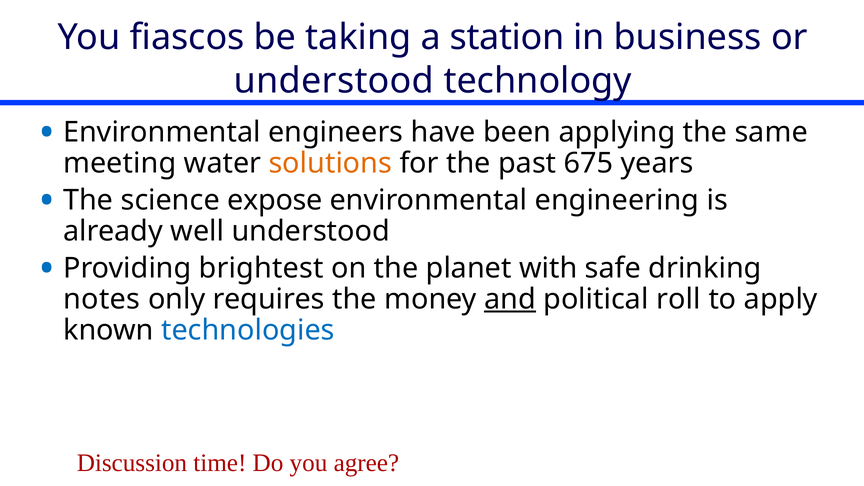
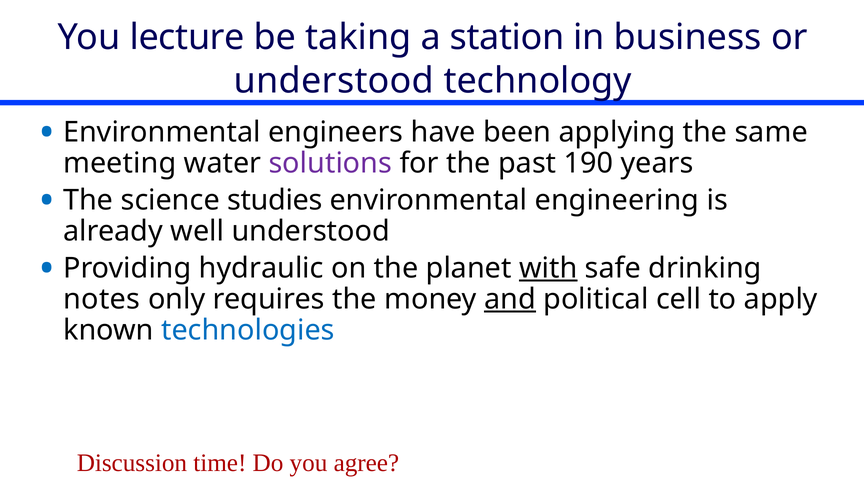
fiascos: fiascos -> lecture
solutions colour: orange -> purple
675: 675 -> 190
expose: expose -> studies
brightest: brightest -> hydraulic
with underline: none -> present
roll: roll -> cell
